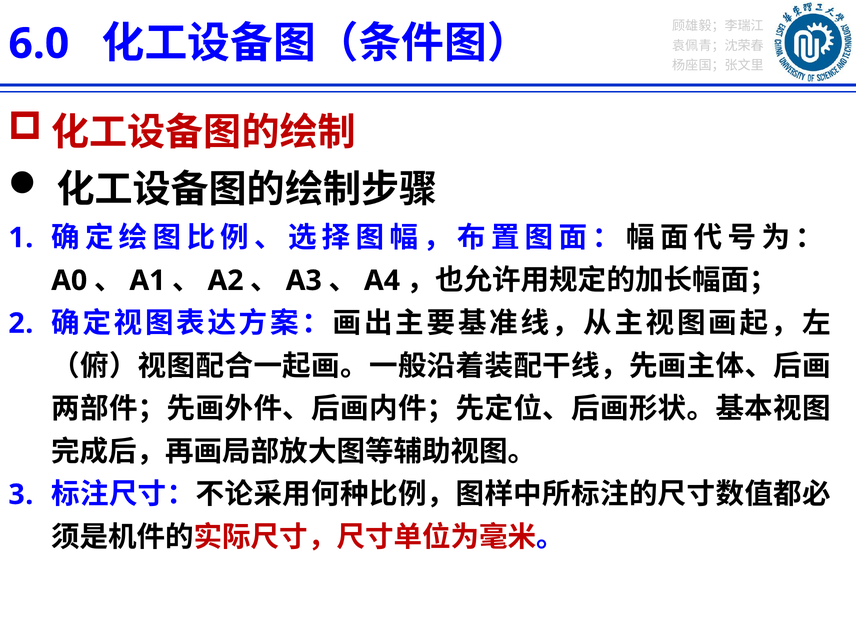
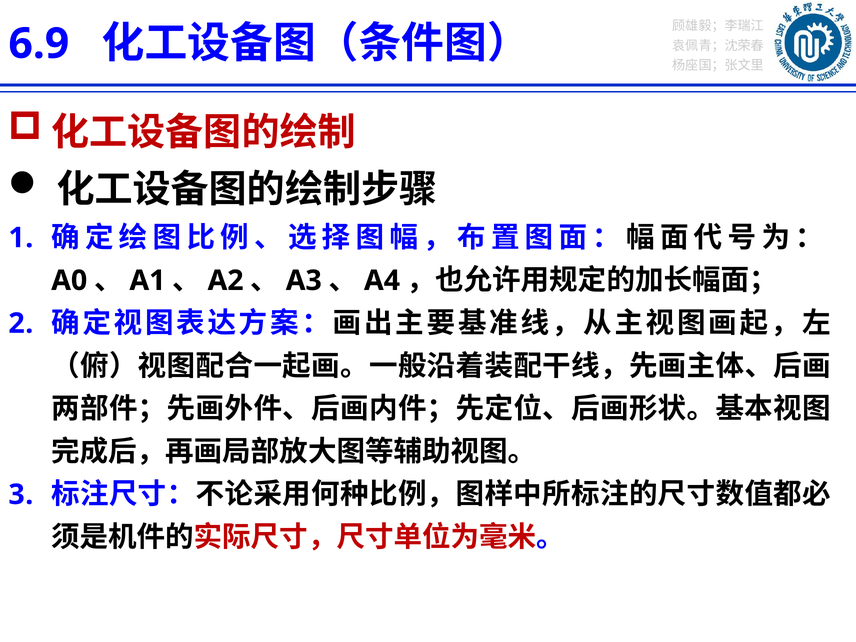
6.0: 6.0 -> 6.9
